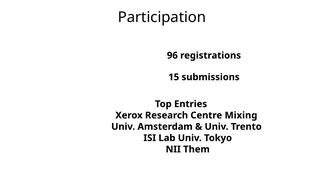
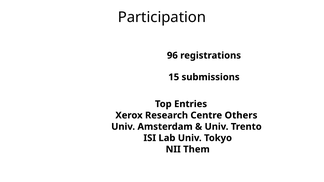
Mixing: Mixing -> Others
